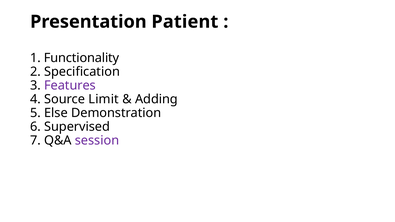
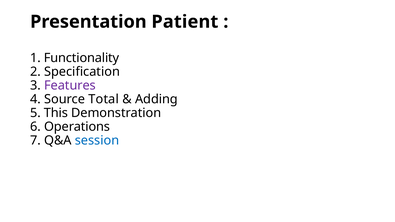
Limit: Limit -> Total
Else: Else -> This
Supervised: Supervised -> Operations
session colour: purple -> blue
